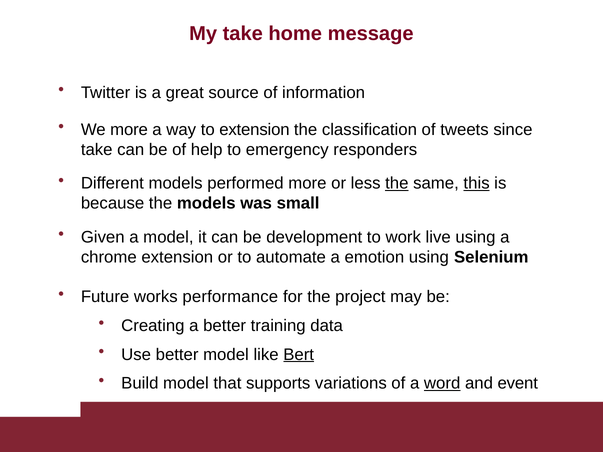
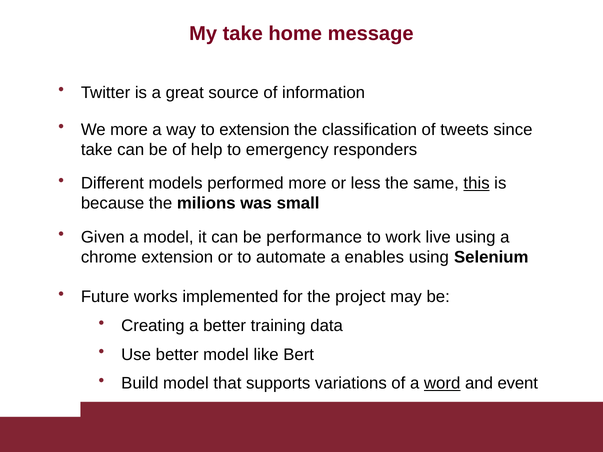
the at (397, 183) underline: present -> none
the models: models -> milions
development: development -> performance
emotion: emotion -> enables
performance: performance -> implemented
Bert underline: present -> none
